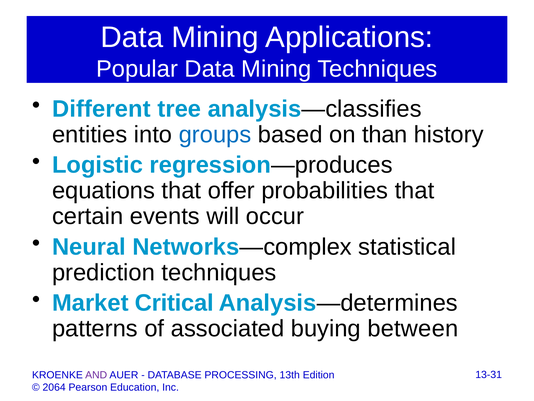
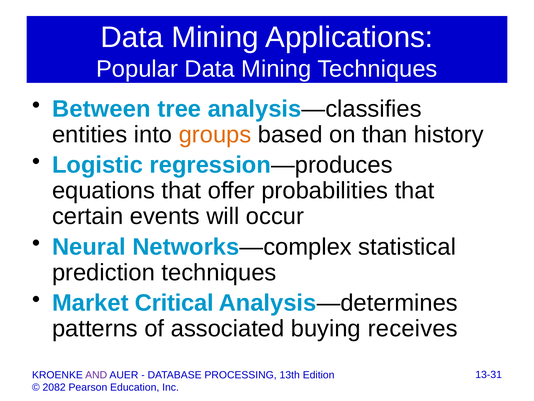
Different: Different -> Between
groups colour: blue -> orange
between: between -> receives
2064: 2064 -> 2082
